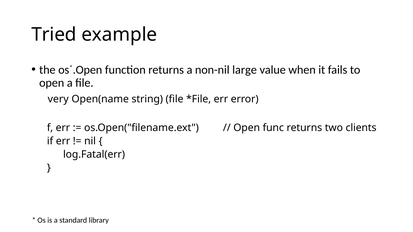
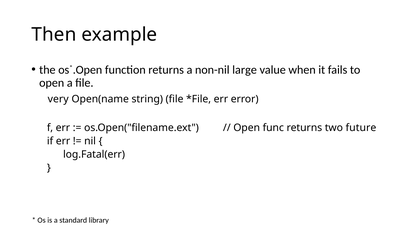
Tried: Tried -> Then
clients: clients -> future
